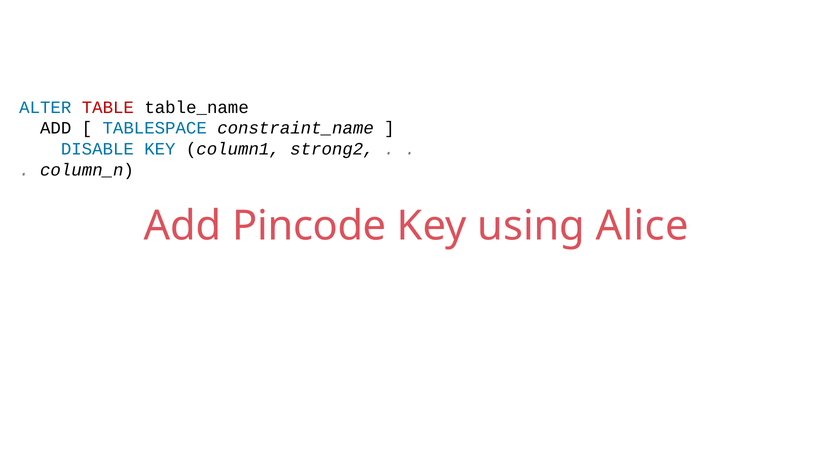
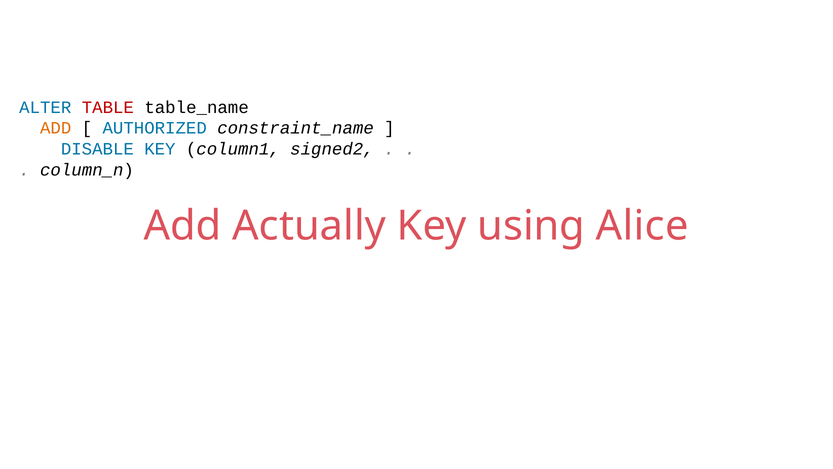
ADD at (56, 128) colour: black -> orange
TABLESPACE: TABLESPACE -> AUTHORIZED
strong2: strong2 -> signed2
Pincode: Pincode -> Actually
